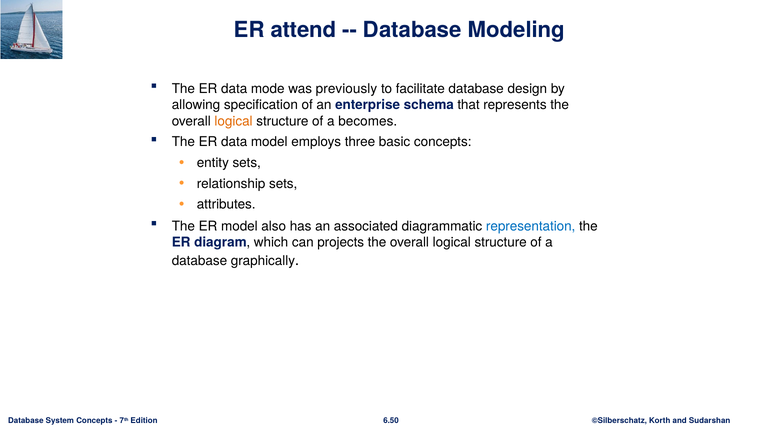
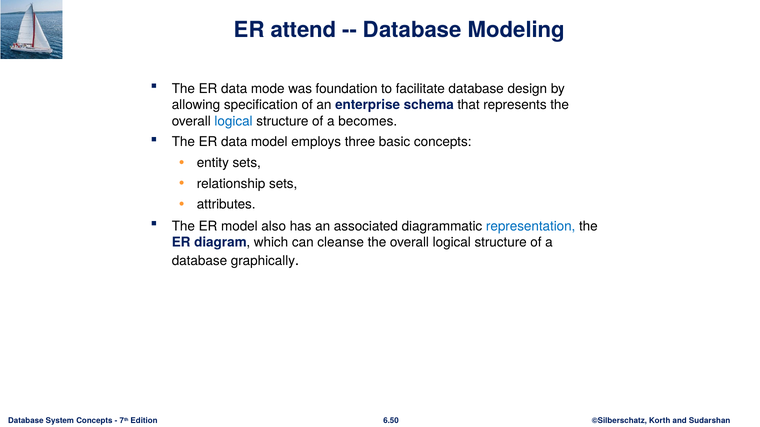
previously: previously -> foundation
logical at (234, 121) colour: orange -> blue
projects: projects -> cleanse
